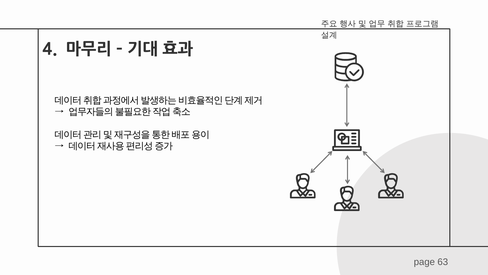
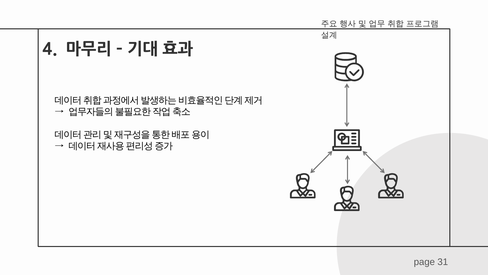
63: 63 -> 31
